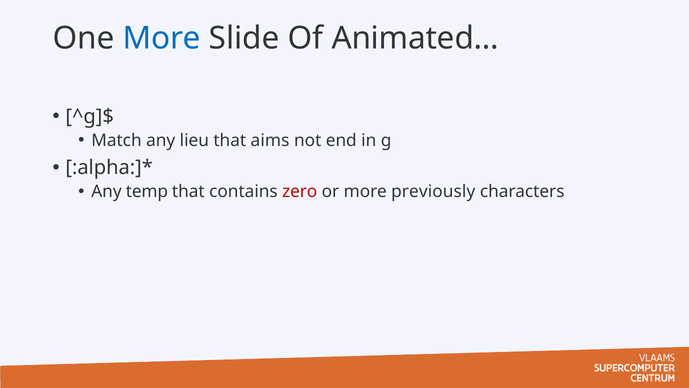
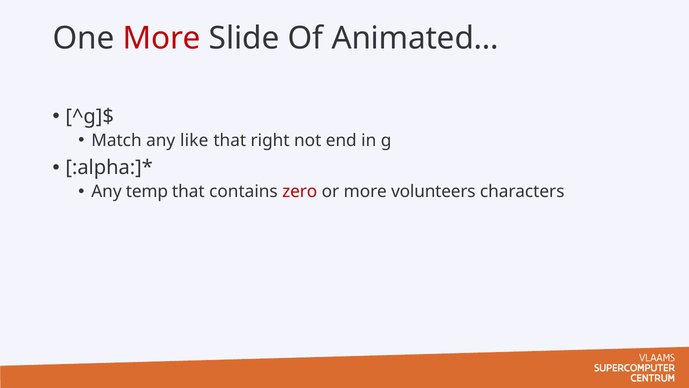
More at (162, 38) colour: blue -> red
lieu: lieu -> like
aims: aims -> right
previously: previously -> volunteers
